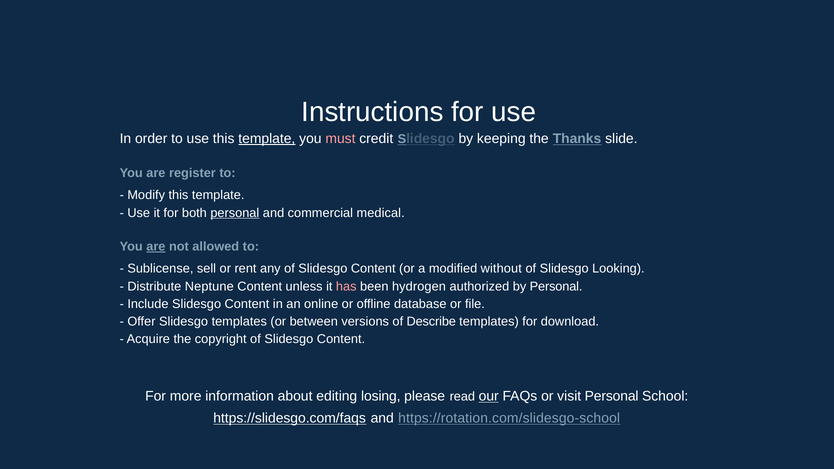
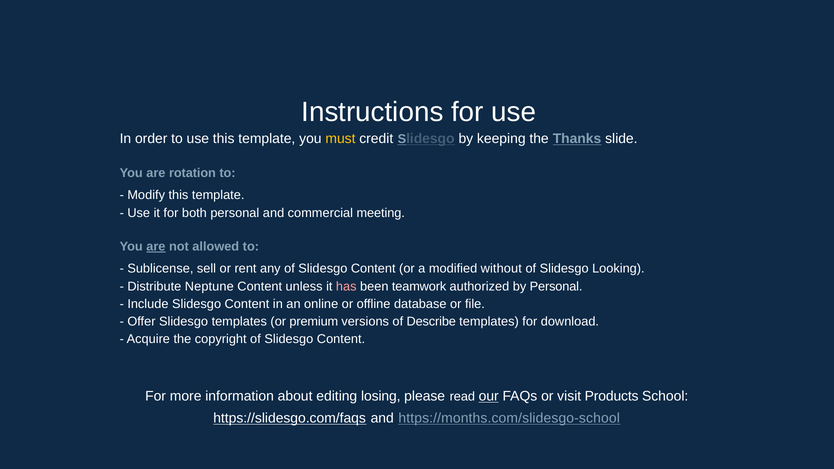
template at (267, 139) underline: present -> none
must colour: pink -> yellow
register: register -> rotation
personal at (235, 213) underline: present -> none
medical: medical -> meeting
hydrogen: hydrogen -> teamwork
between: between -> premium
visit Personal: Personal -> Products
https://rotation.com/slidesgo-school: https://rotation.com/slidesgo-school -> https://months.com/slidesgo-school
